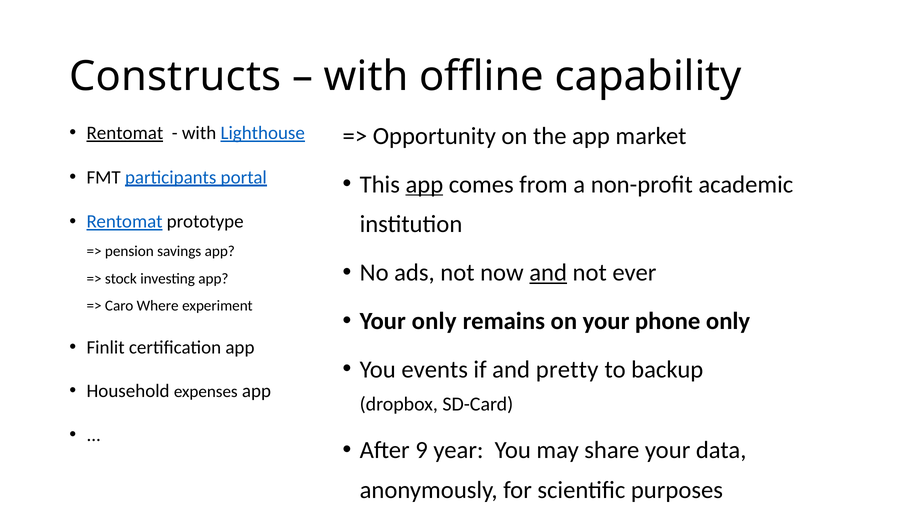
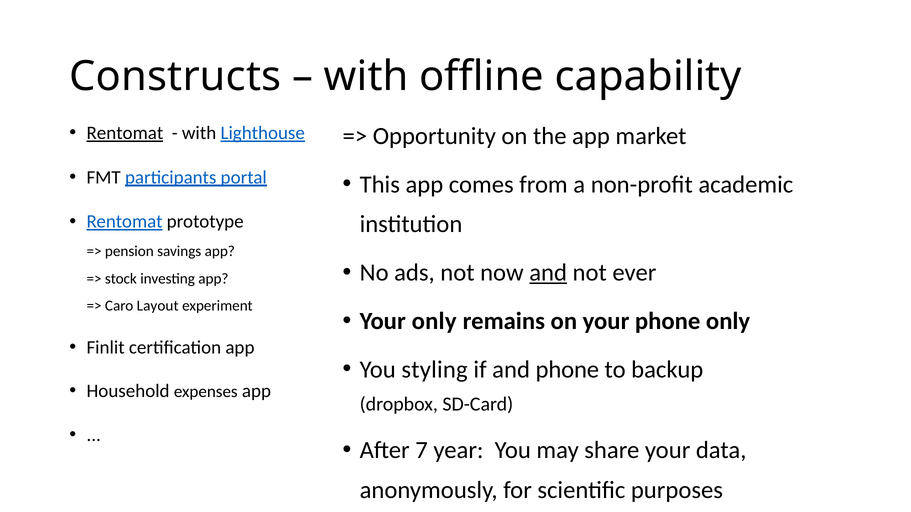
app at (424, 185) underline: present -> none
Where: Where -> Layout
events: events -> styling
and pretty: pretty -> phone
9: 9 -> 7
